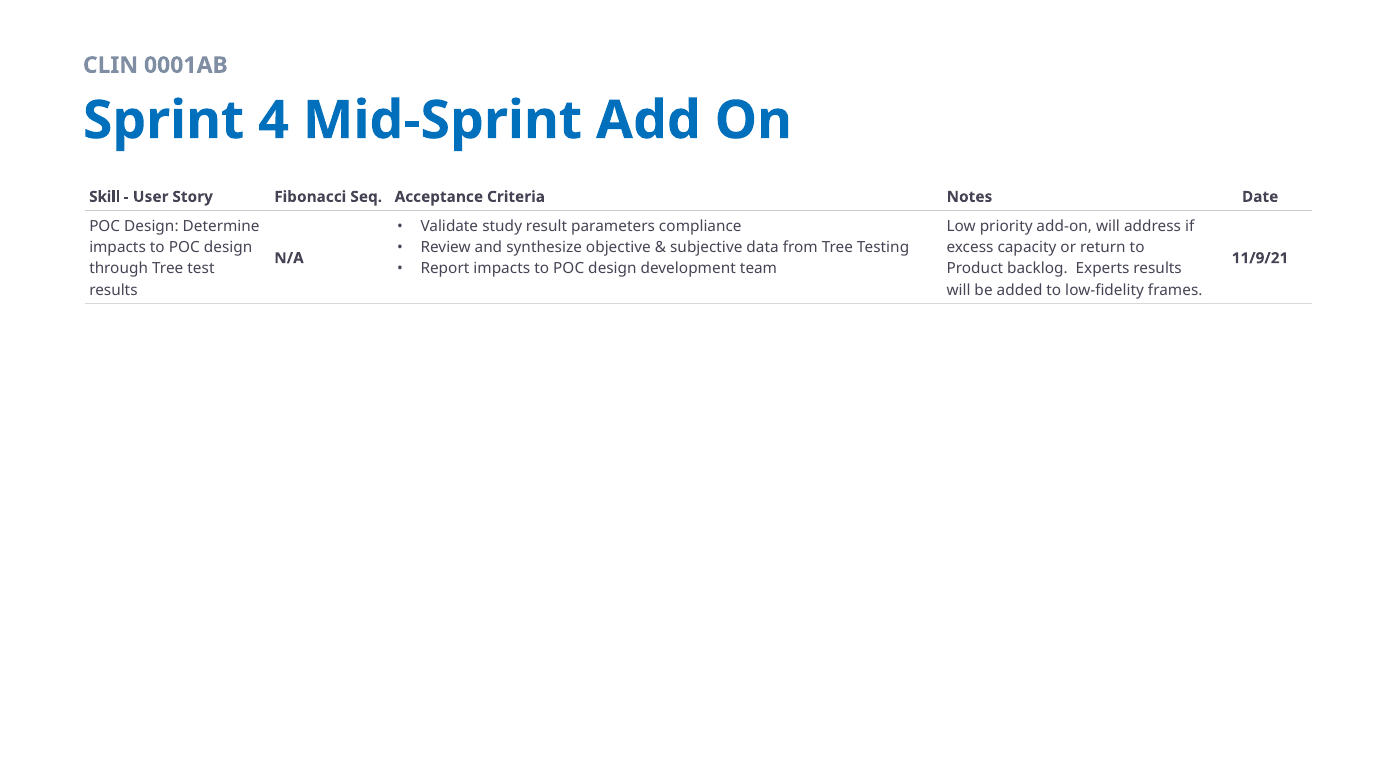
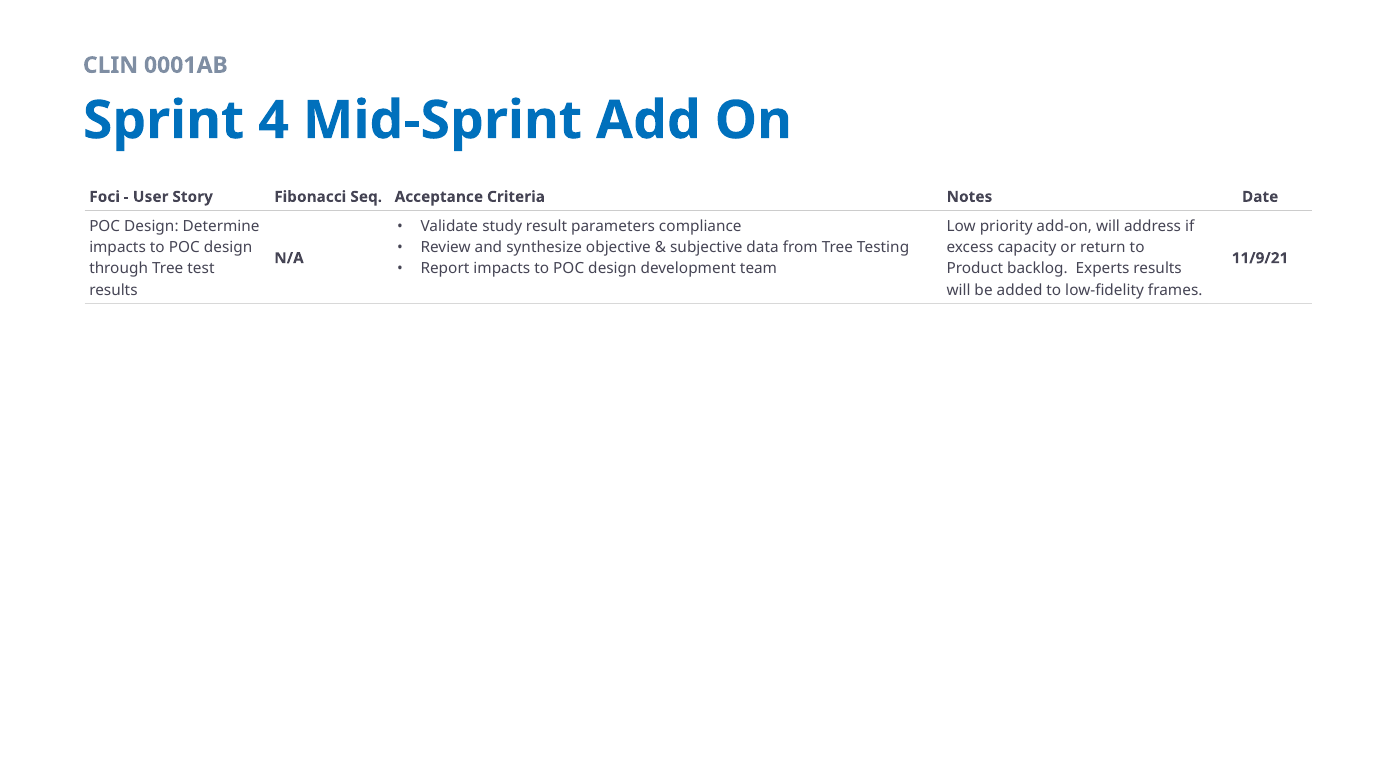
Skill: Skill -> Foci
